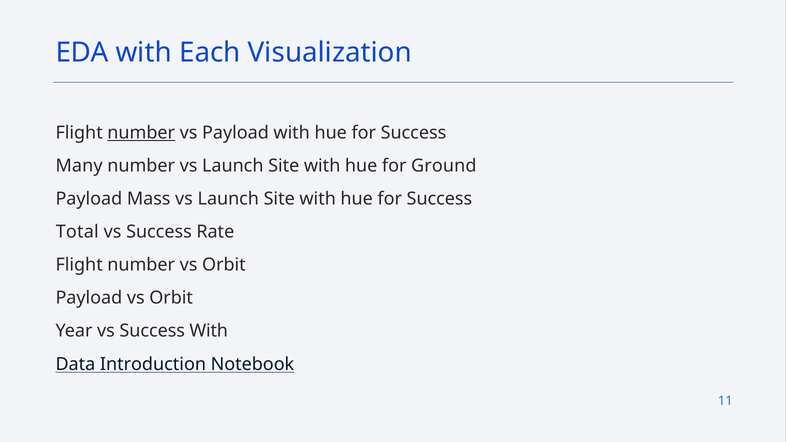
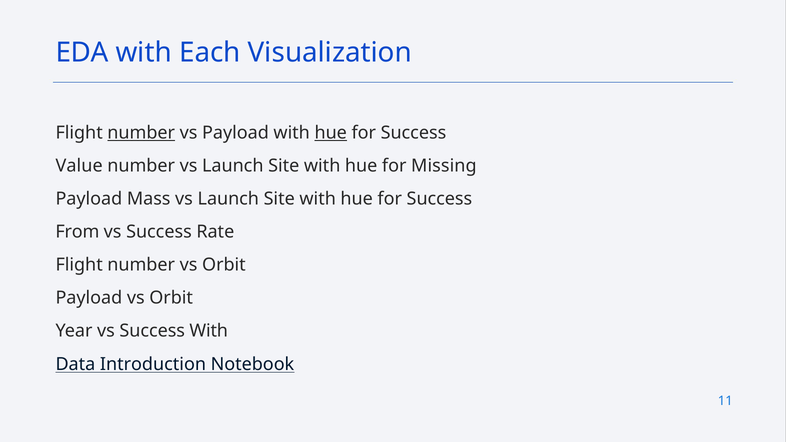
hue at (331, 133) underline: none -> present
Many: Many -> Value
Ground: Ground -> Missing
Total: Total -> From
